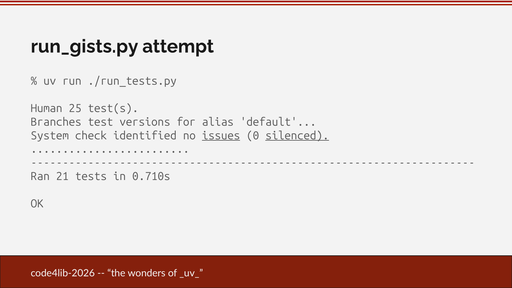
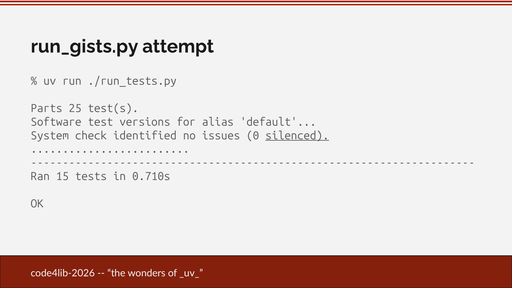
Human: Human -> Parts
Branches: Branches -> Software
issues underline: present -> none
21: 21 -> 15
